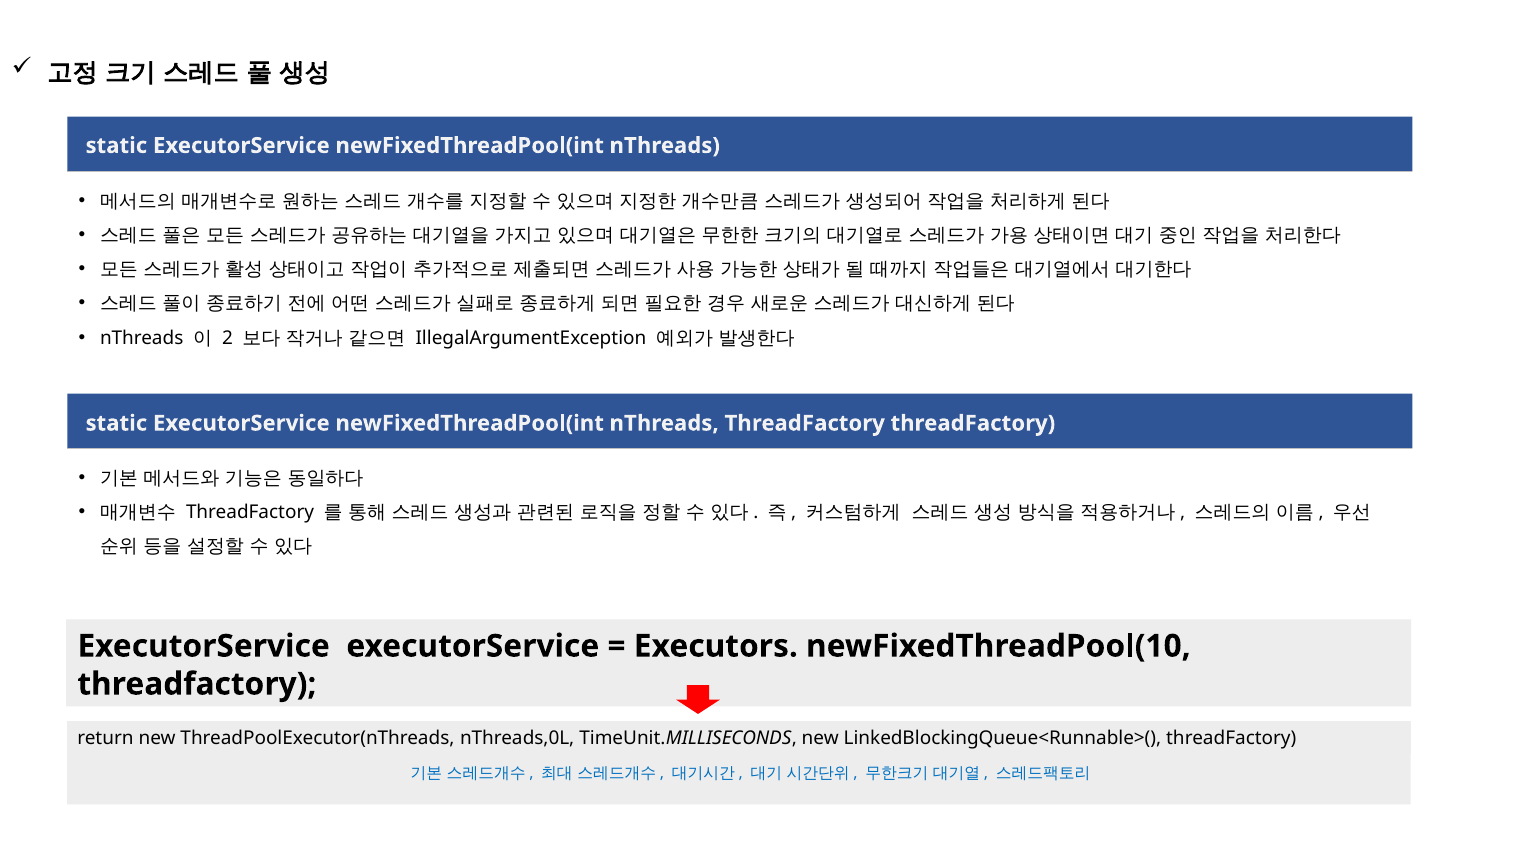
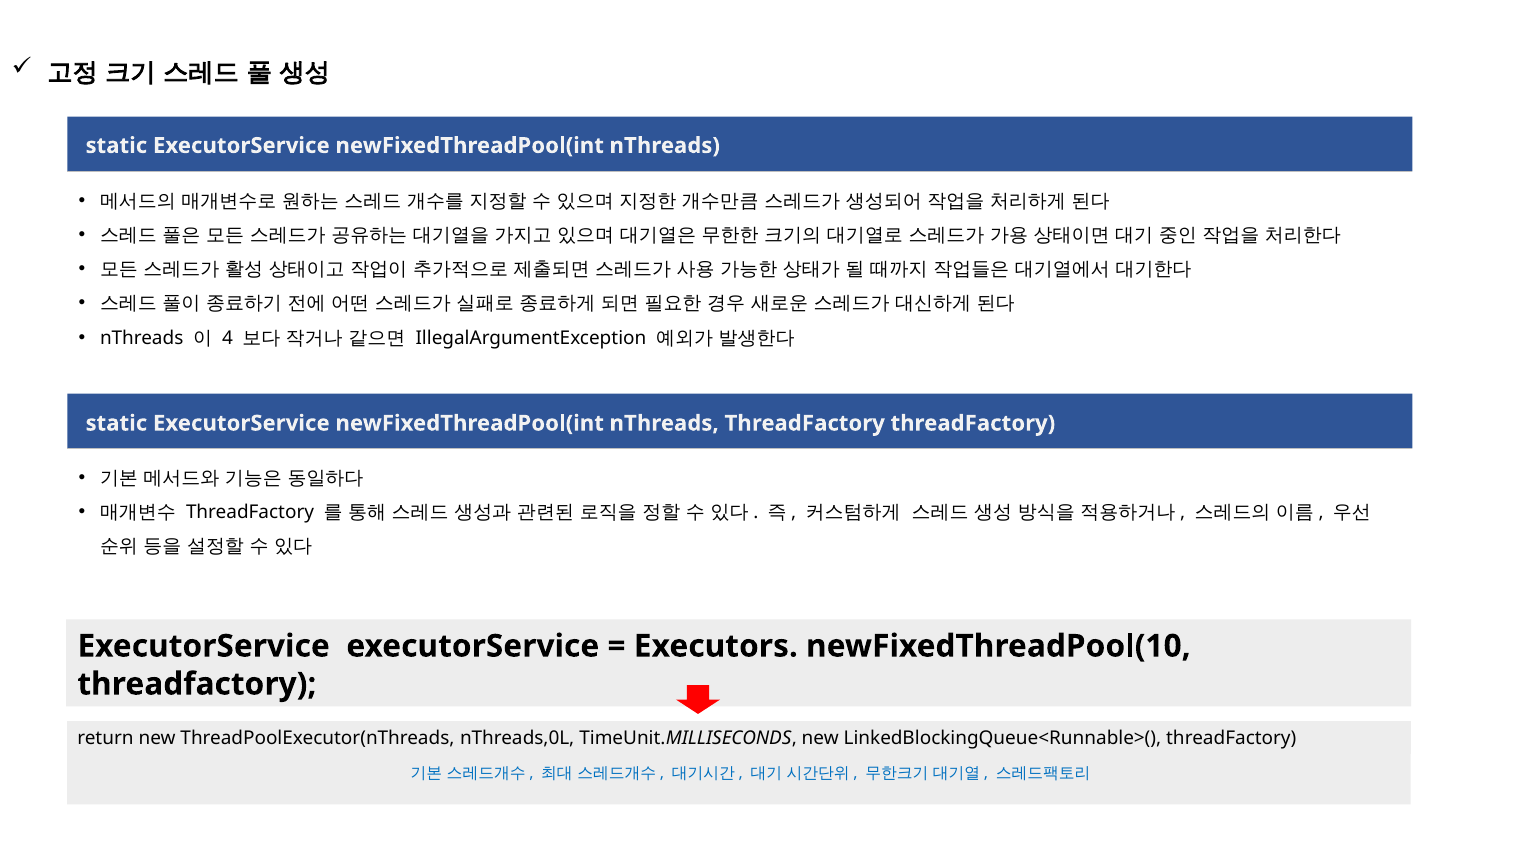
2: 2 -> 4
